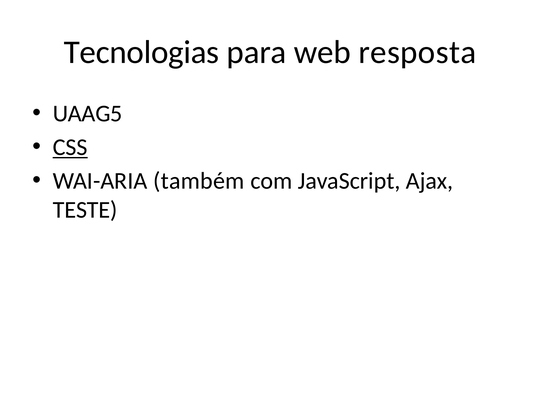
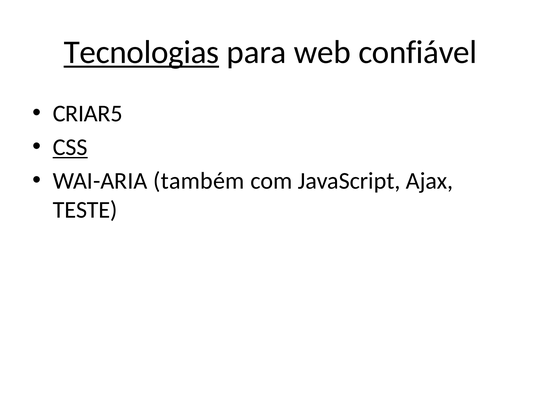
Tecnologias underline: none -> present
resposta: resposta -> confiável
UAAG5: UAAG5 -> CRIAR5
